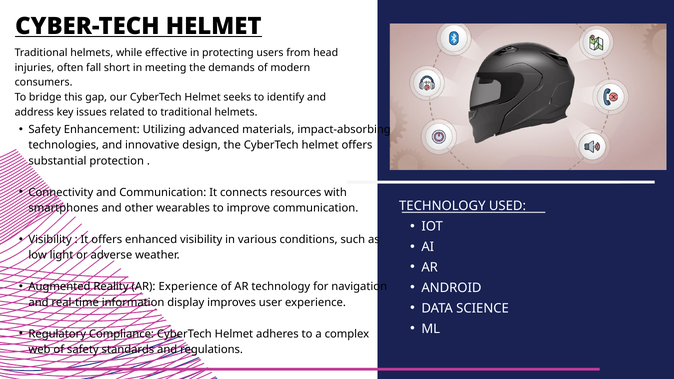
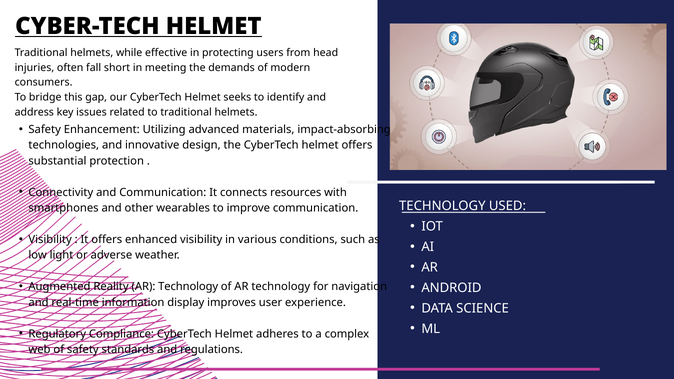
Reality AR Experience: Experience -> Technology
